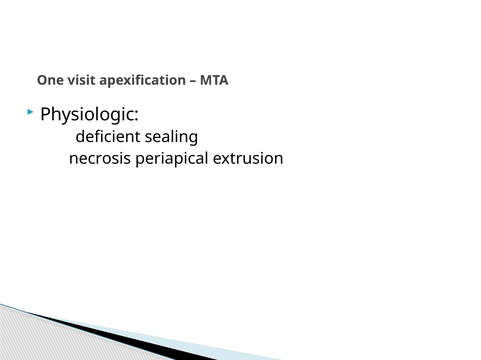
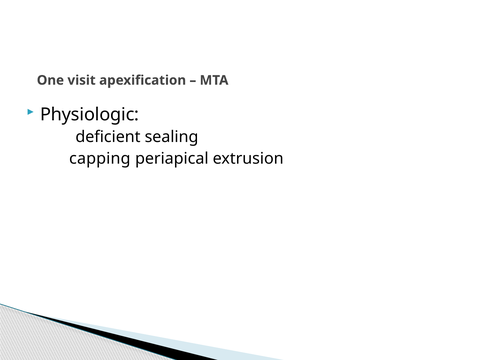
necrosis: necrosis -> capping
